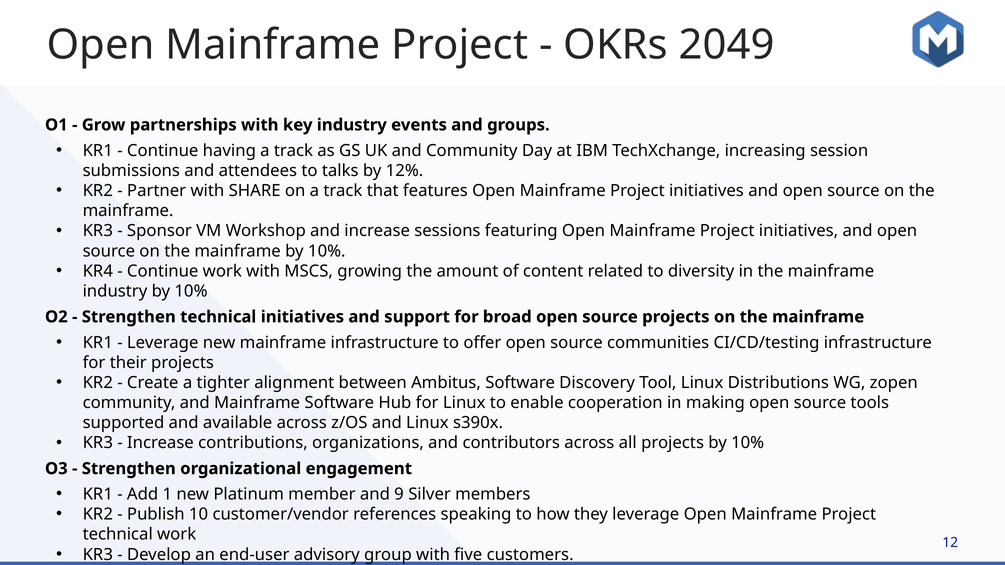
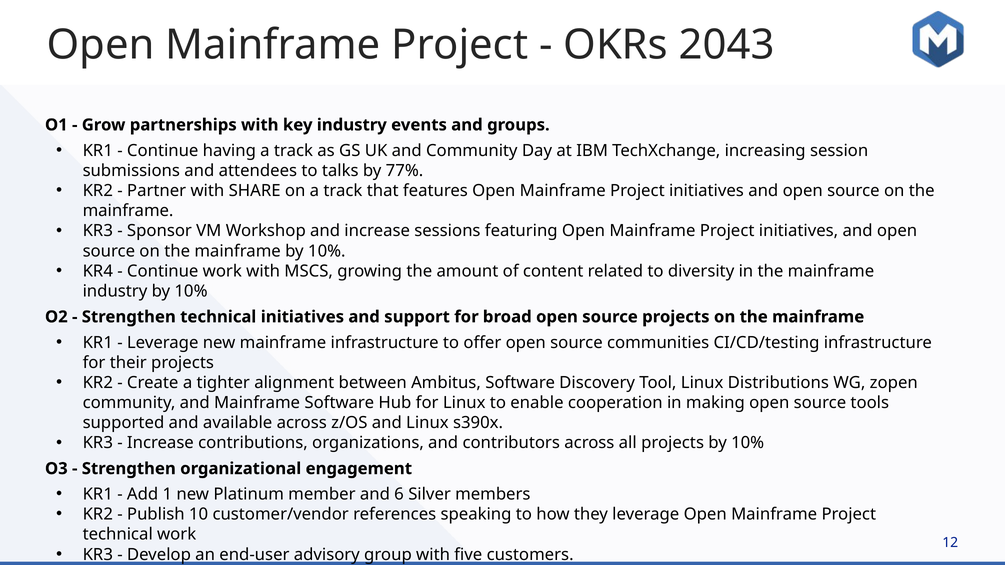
2049: 2049 -> 2043
12%: 12% -> 77%
9: 9 -> 6
